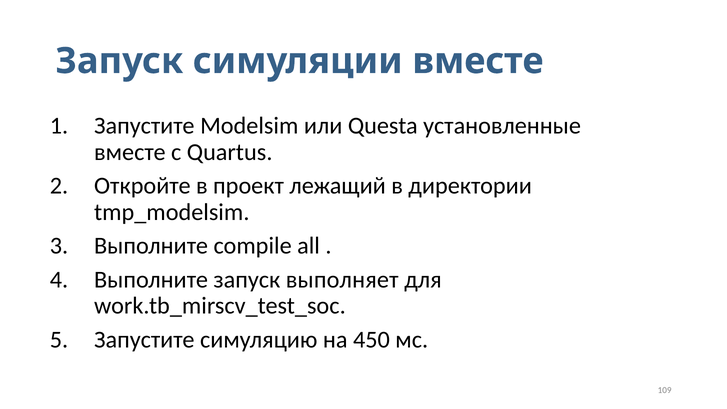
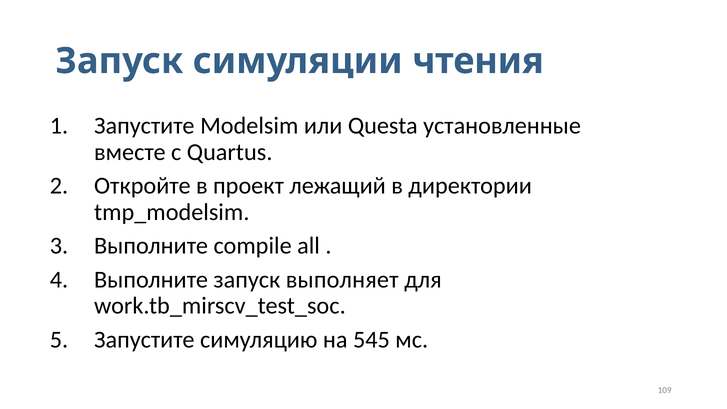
симуляции вместе: вместе -> чтения
450: 450 -> 545
